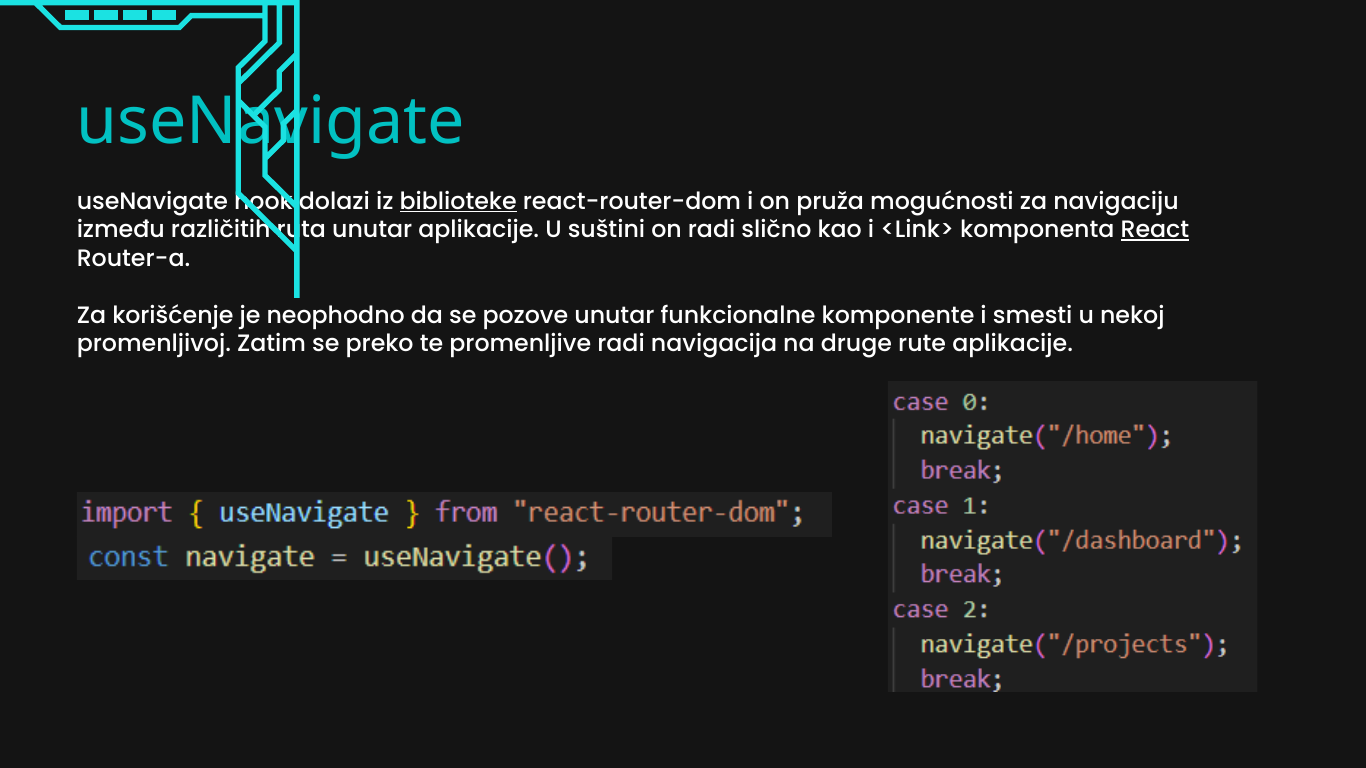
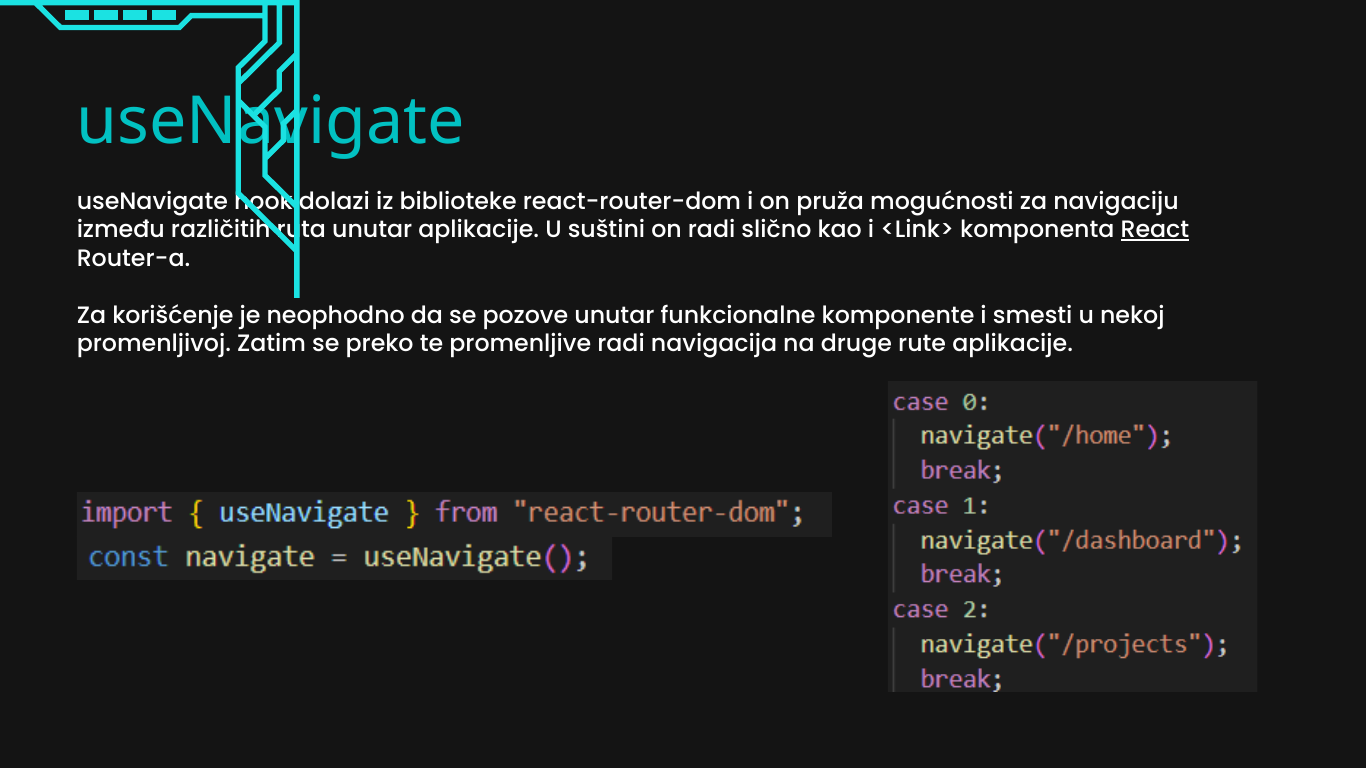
biblioteke underline: present -> none
